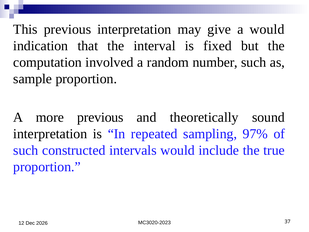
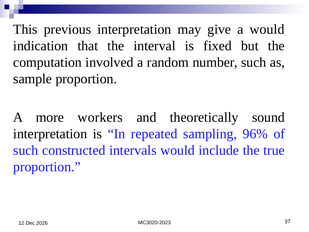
more previous: previous -> workers
97%: 97% -> 96%
